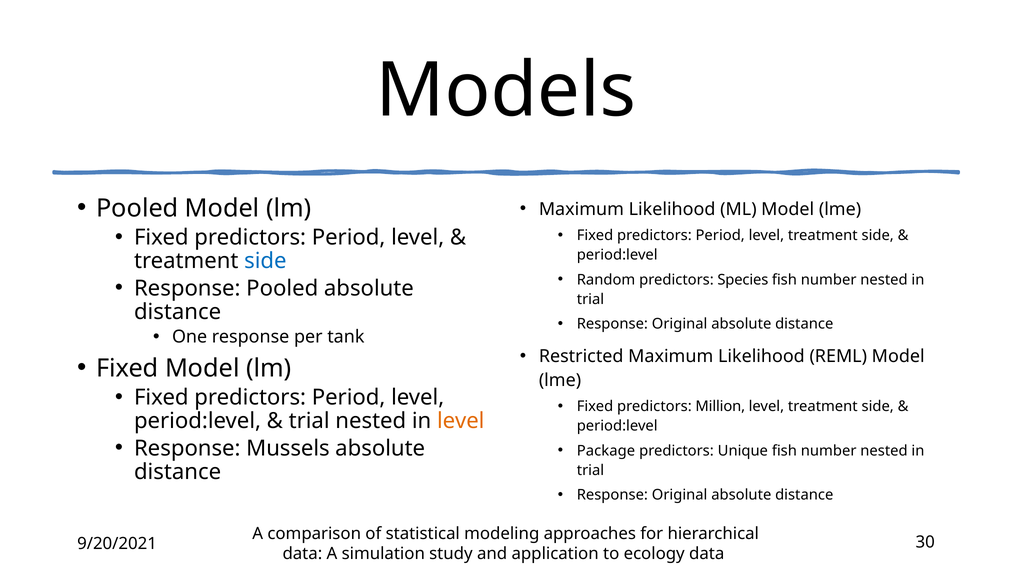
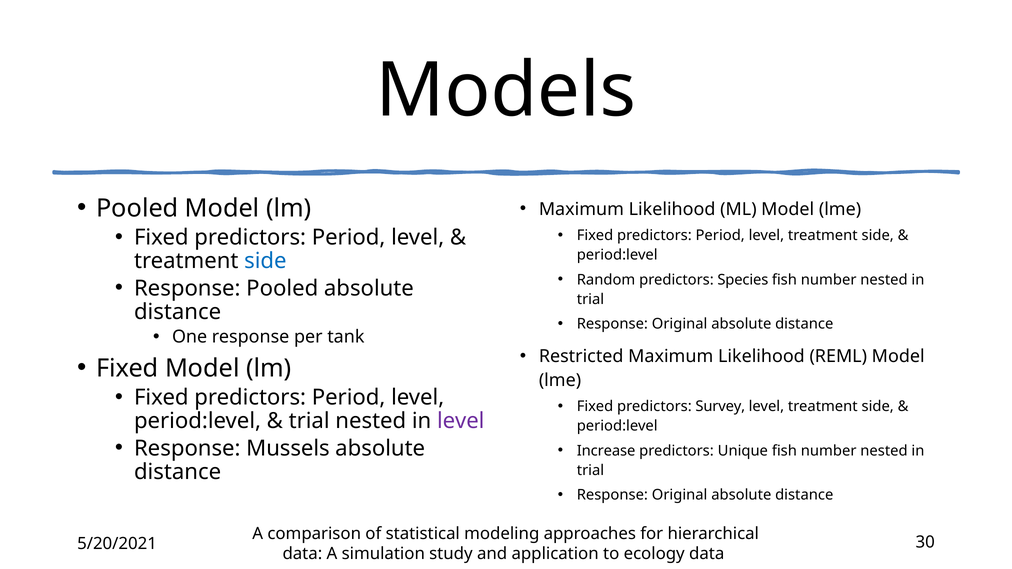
Million: Million -> Survey
level at (461, 421) colour: orange -> purple
Package: Package -> Increase
9/20/2021: 9/20/2021 -> 5/20/2021
